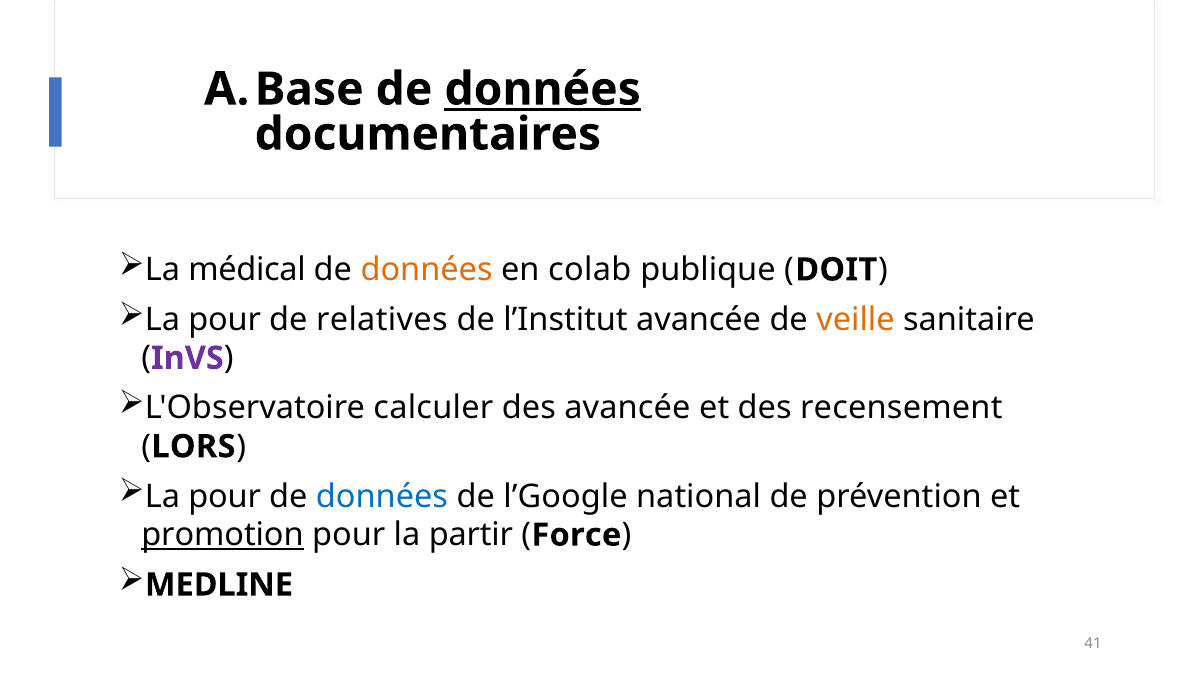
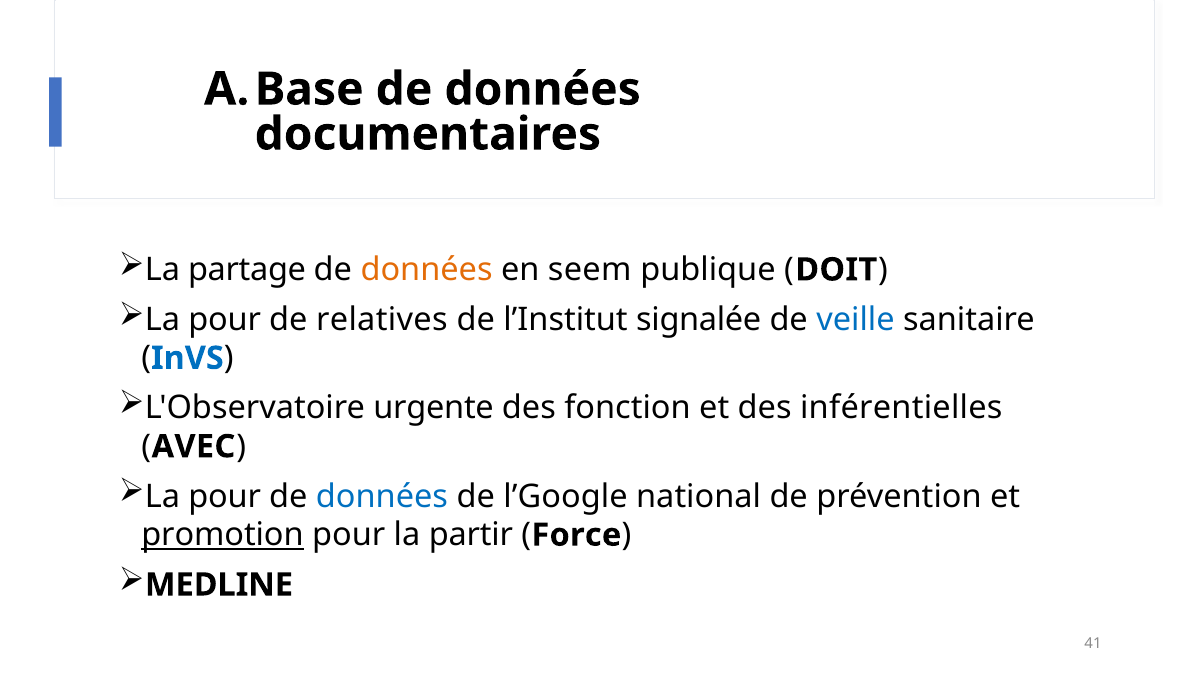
données at (543, 89) underline: present -> none
médical: médical -> partage
colab: colab -> seem
l’Institut avancée: avancée -> signalée
veille colour: orange -> blue
InVS colour: purple -> blue
calculer: calculer -> urgente
des avancée: avancée -> fonction
recensement: recensement -> inférentielles
LORS: LORS -> AVEC
